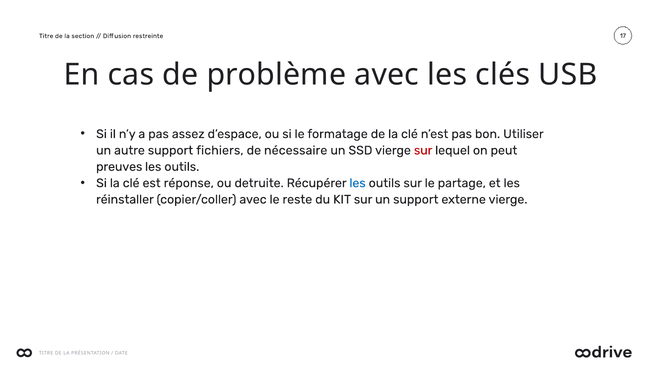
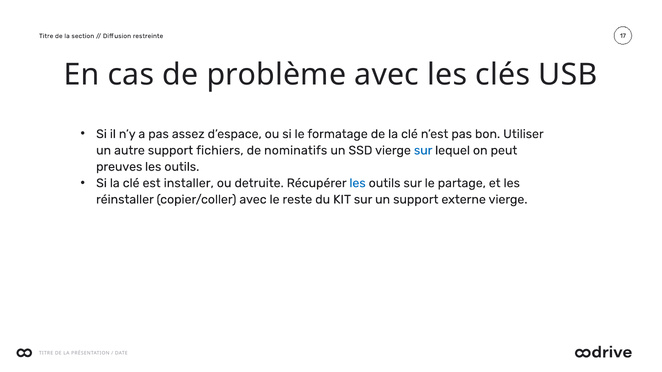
nécessaire: nécessaire -> nominatifs
sur at (423, 151) colour: red -> blue
réponse: réponse -> installer
